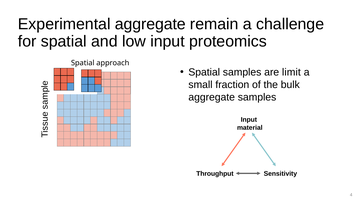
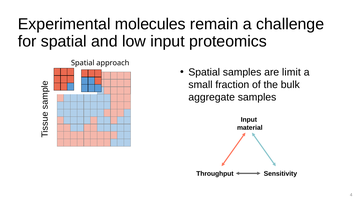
Experimental aggregate: aggregate -> molecules
